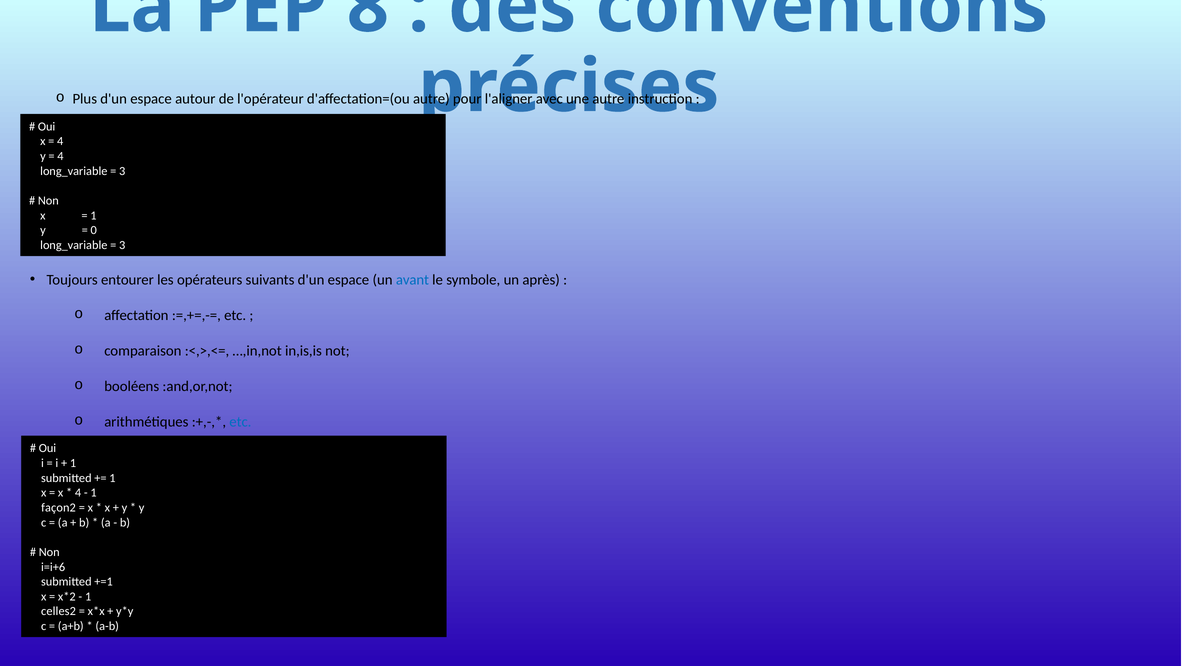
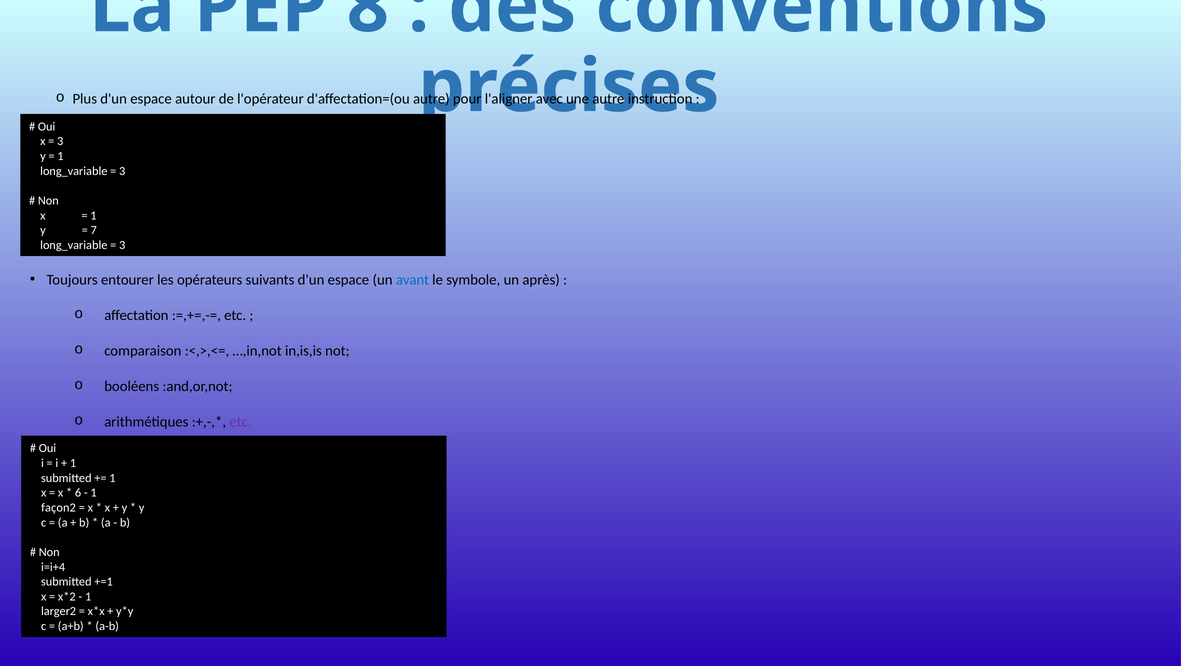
4 at (60, 141): 4 -> 3
4 at (60, 156): 4 -> 1
0: 0 -> 7
etc at (240, 422) colour: blue -> purple
4 at (78, 493): 4 -> 6
i=i+6: i=i+6 -> i=i+4
celles2: celles2 -> larger2
